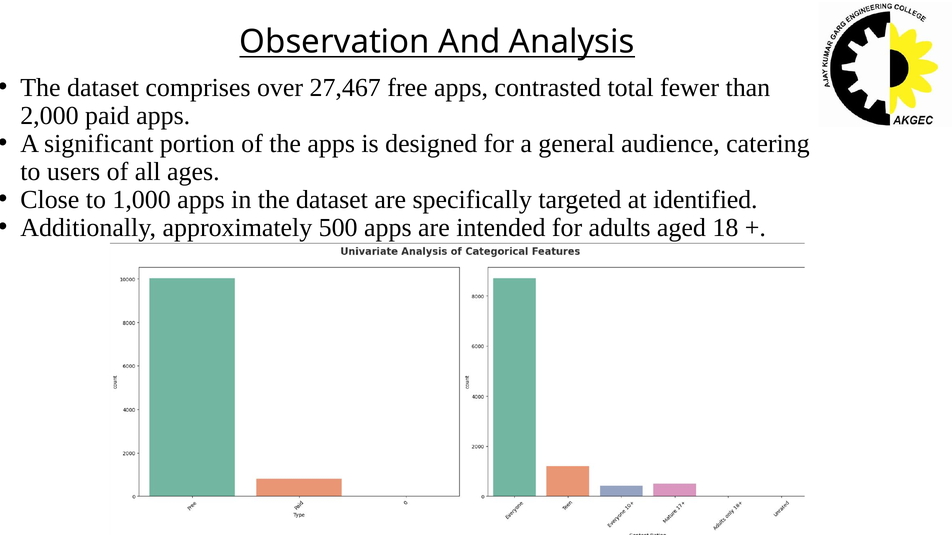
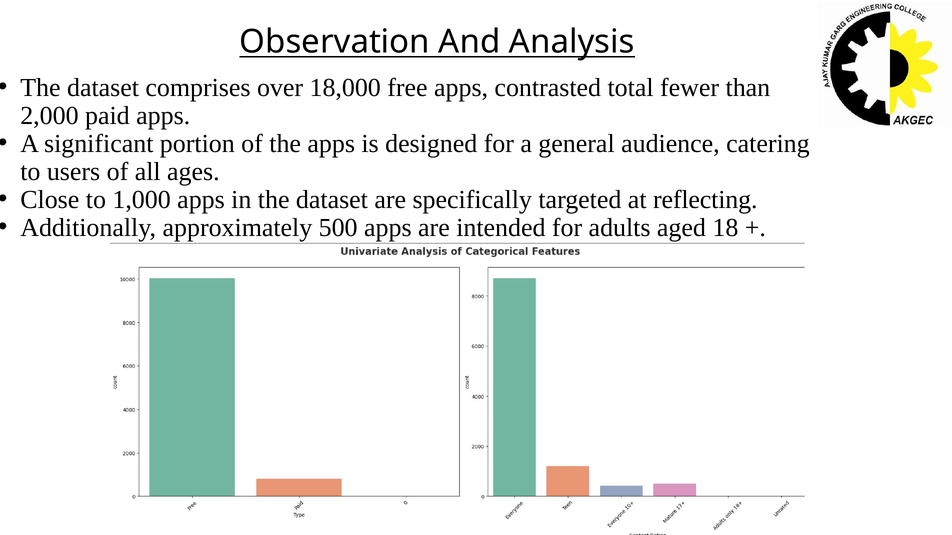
27,467: 27,467 -> 18,000
identified: identified -> reflecting
